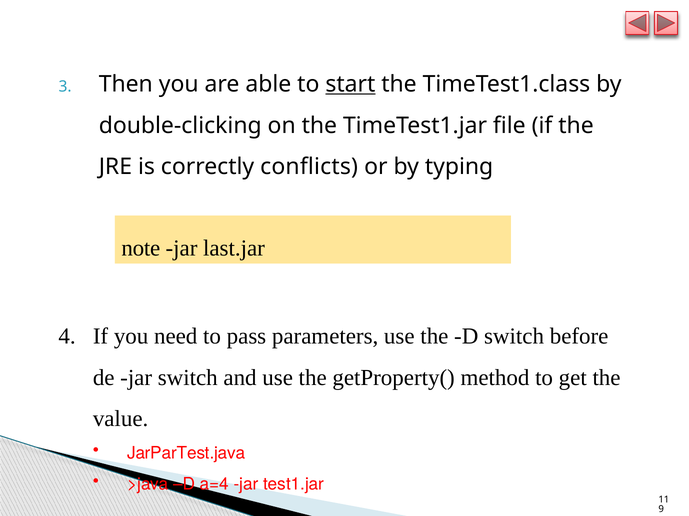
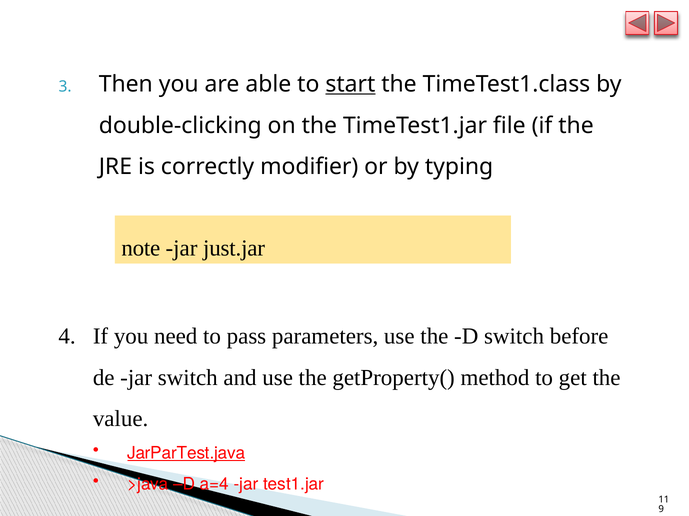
conflicts: conflicts -> modifier
last.jar: last.jar -> just.jar
JarParTest.java underline: none -> present
